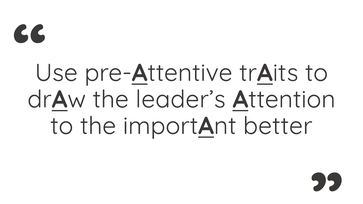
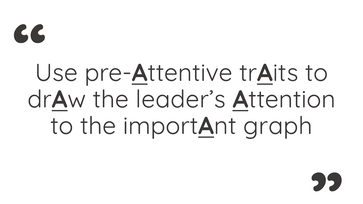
better: better -> graph
